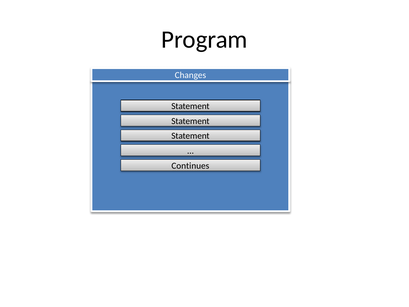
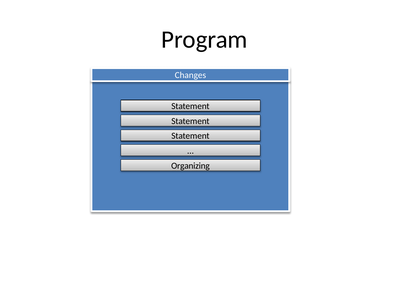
Continues: Continues -> Organizing
